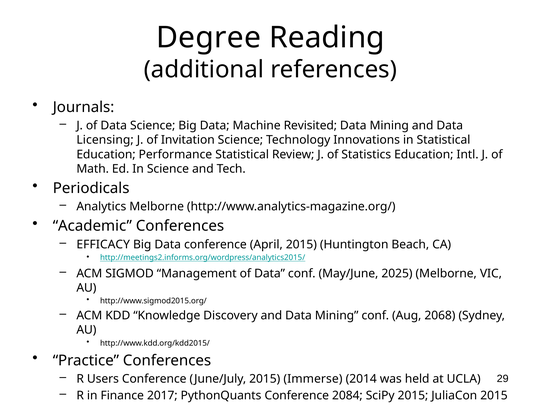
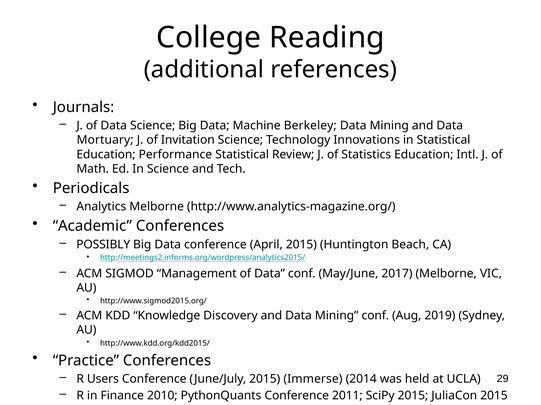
Degree: Degree -> College
Revisited: Revisited -> Berkeley
Licensing: Licensing -> Mortuary
EFFICACY: EFFICACY -> POSSIBLY
2025: 2025 -> 2017
2068: 2068 -> 2019
2017: 2017 -> 2010
2084: 2084 -> 2011
